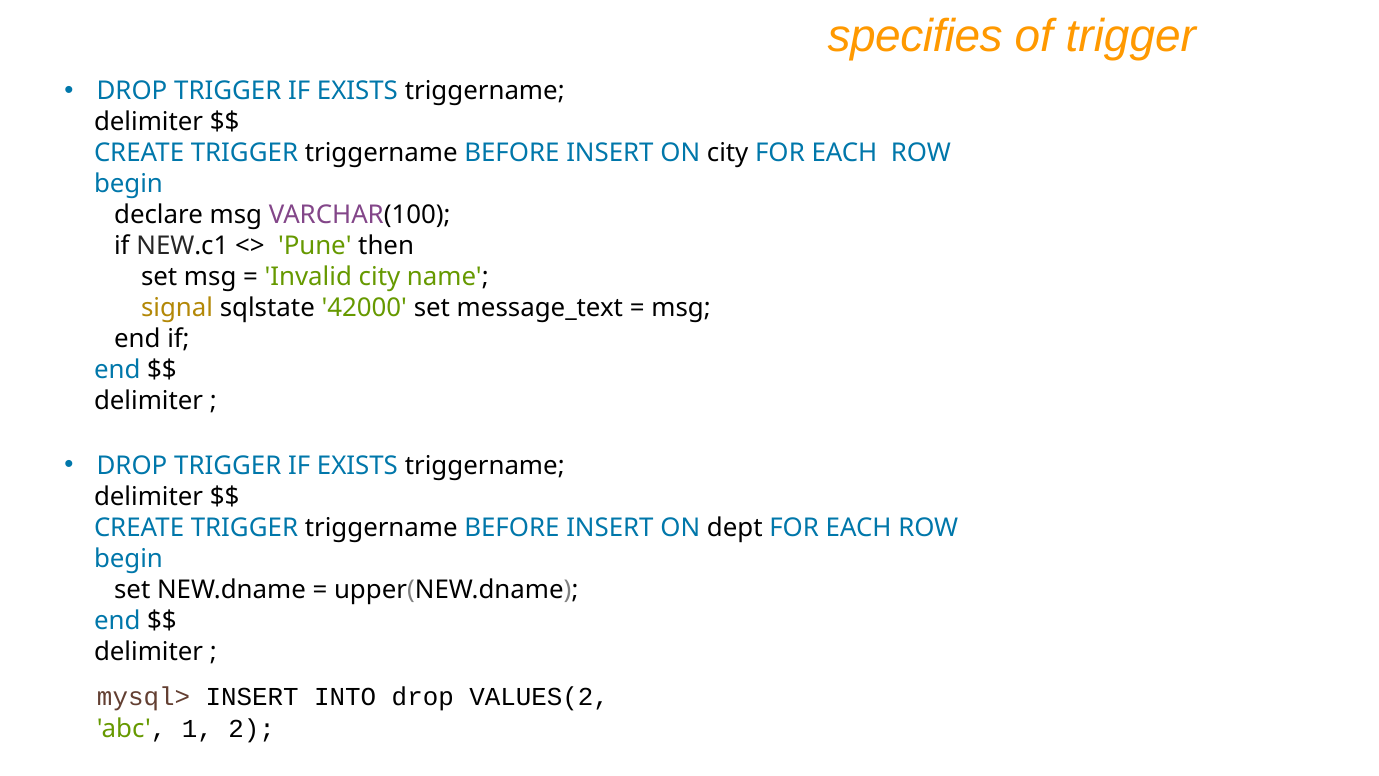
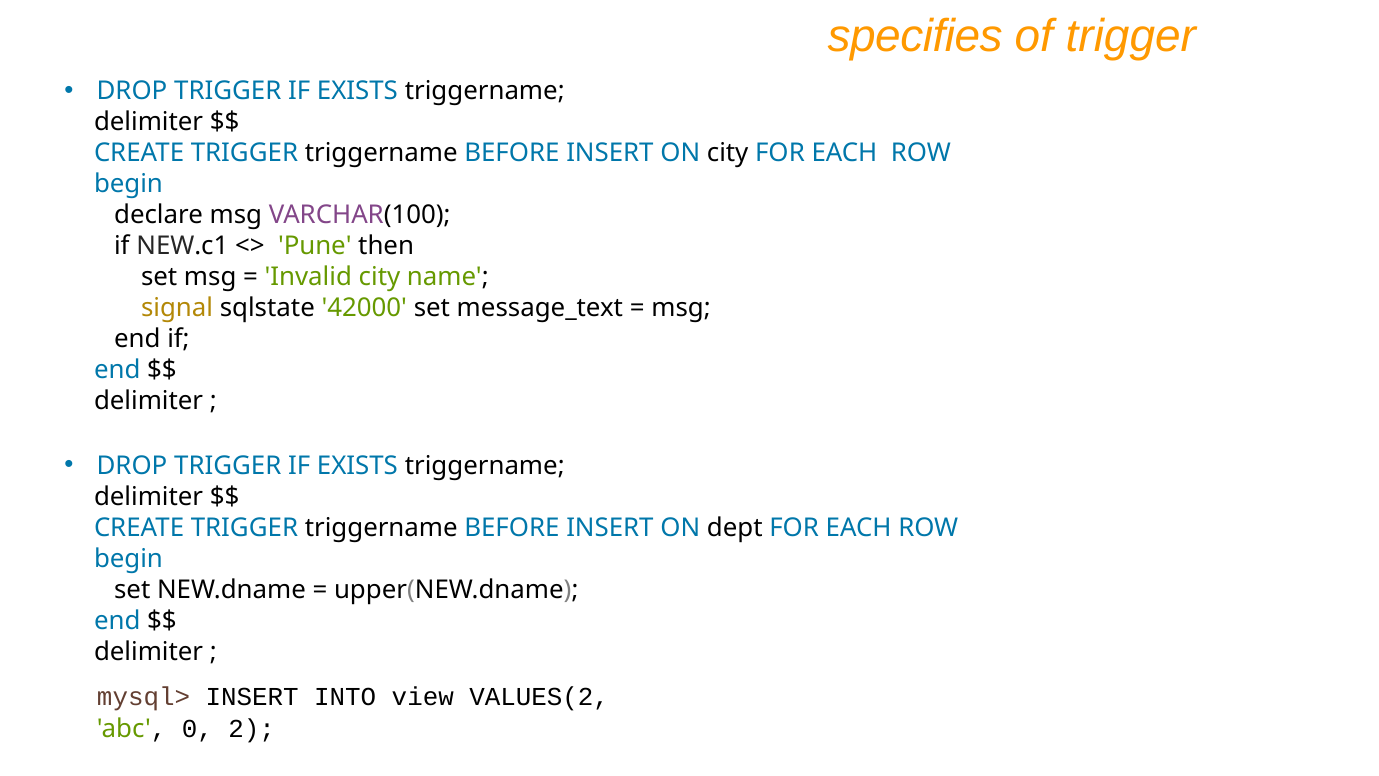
INTO drop: drop -> view
1: 1 -> 0
